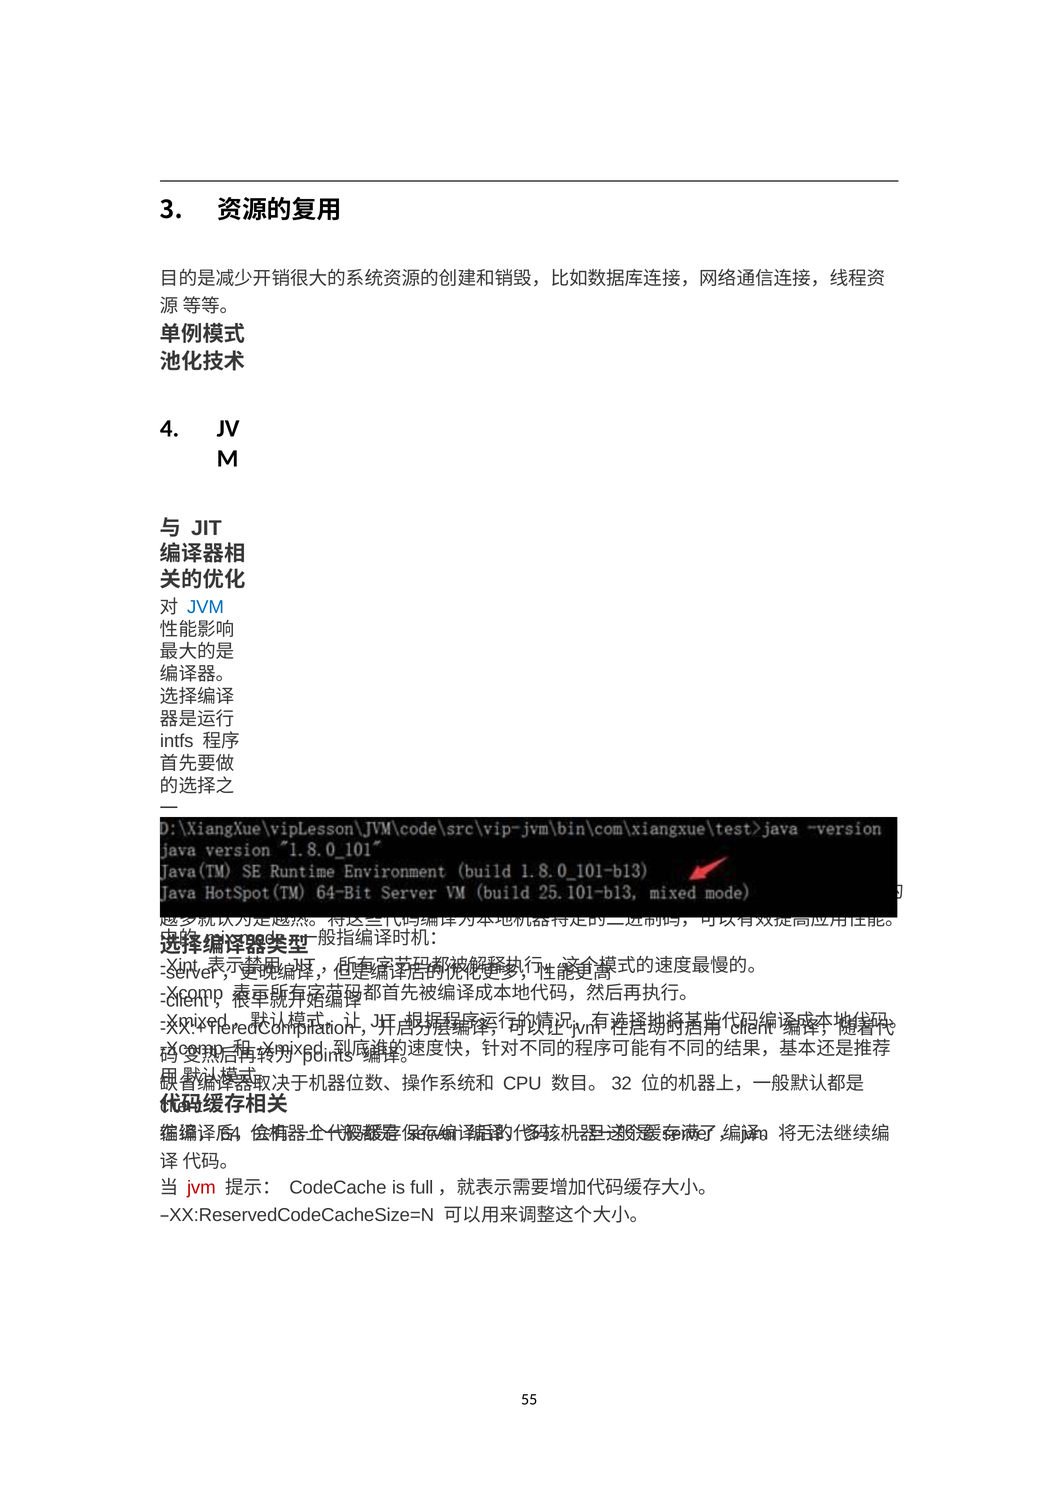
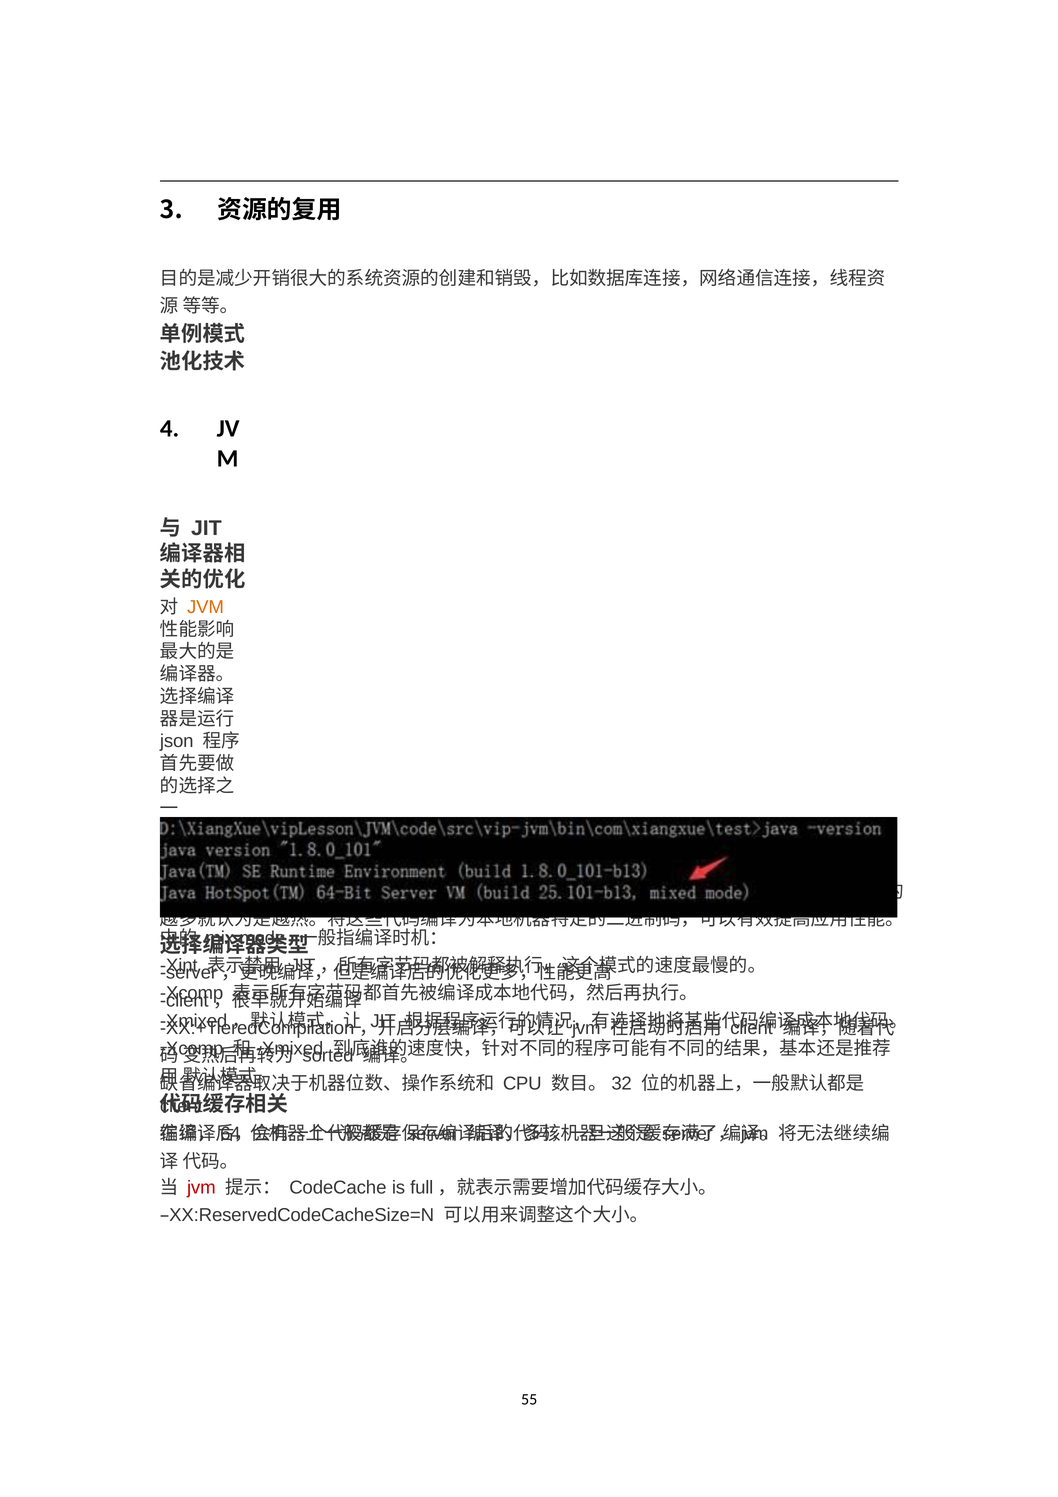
JVM at (206, 607) colour: blue -> orange
intfs: intfs -> json
points: points -> sorted
